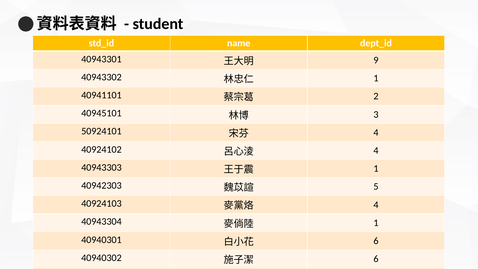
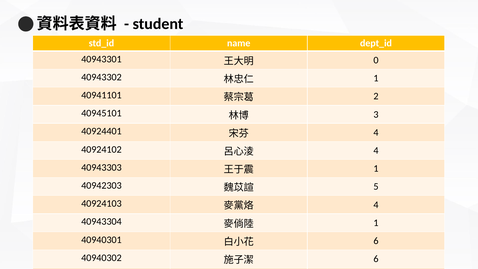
9: 9 -> 0
50924101: 50924101 -> 40924401
